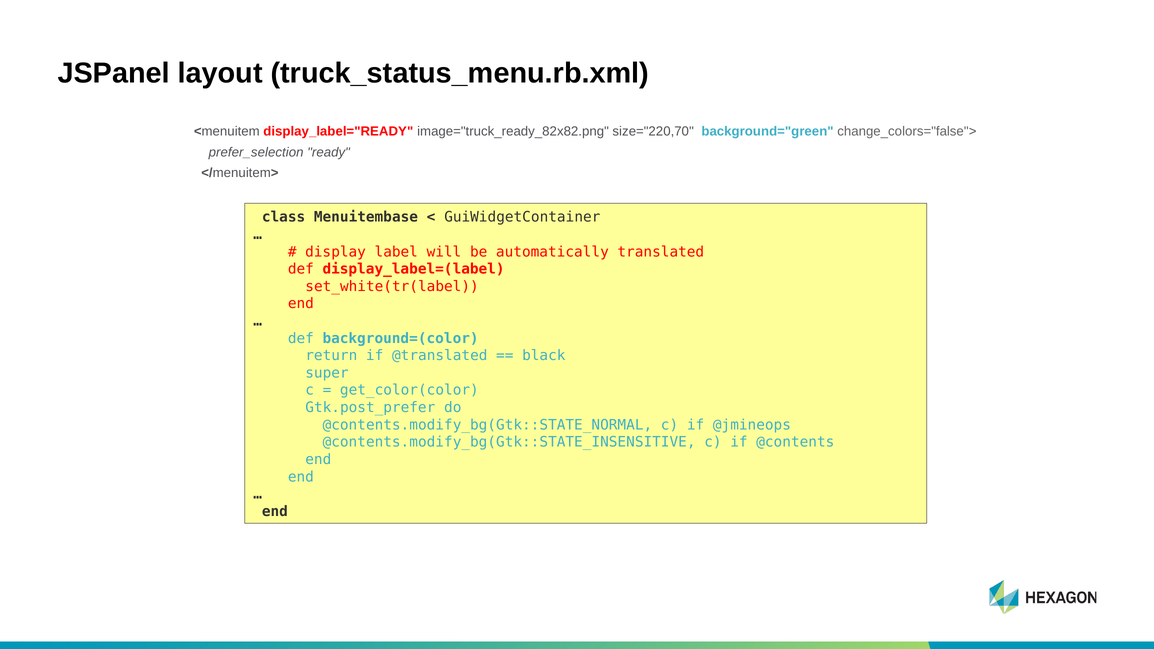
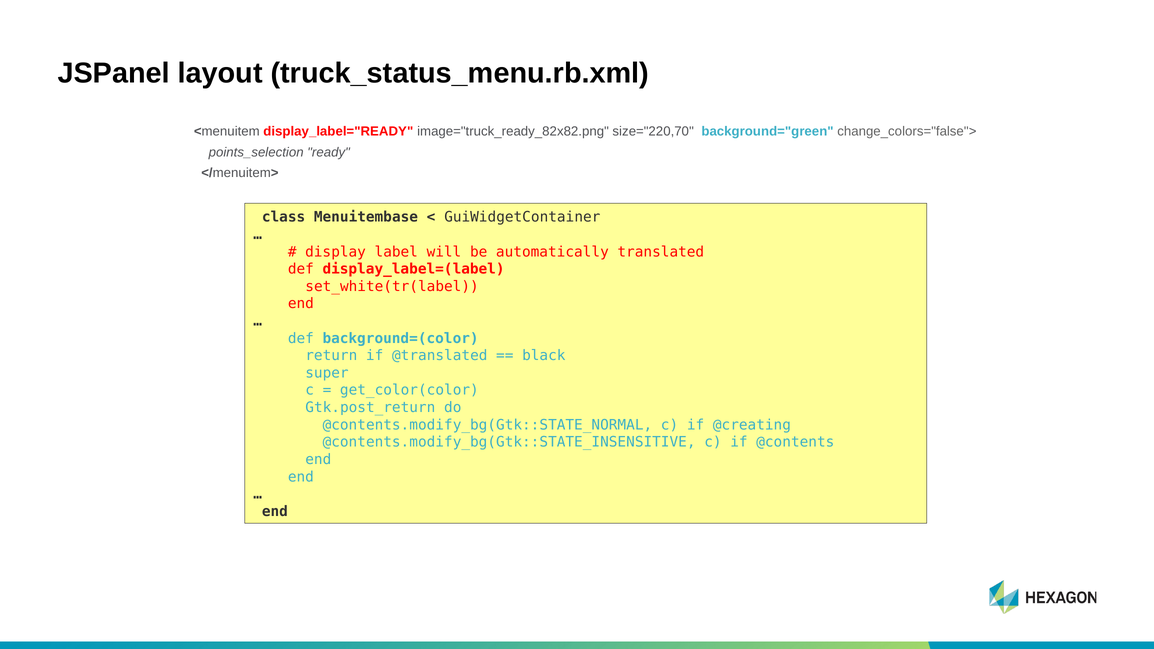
prefer_selection: prefer_selection -> points_selection
Gtk.post_prefer: Gtk.post_prefer -> Gtk.post_return
@jmineops: @jmineops -> @creating
